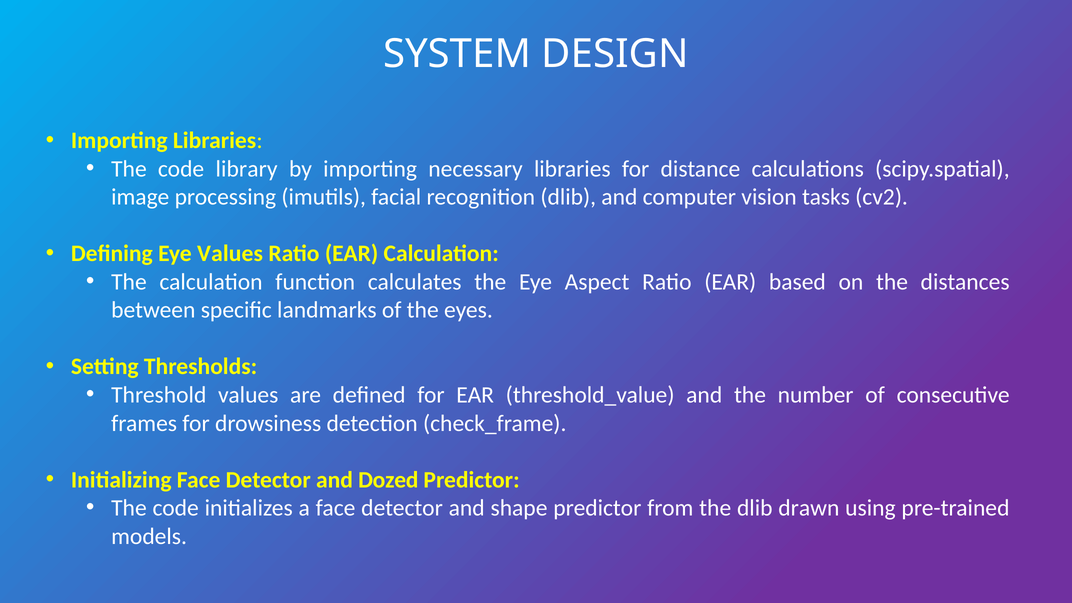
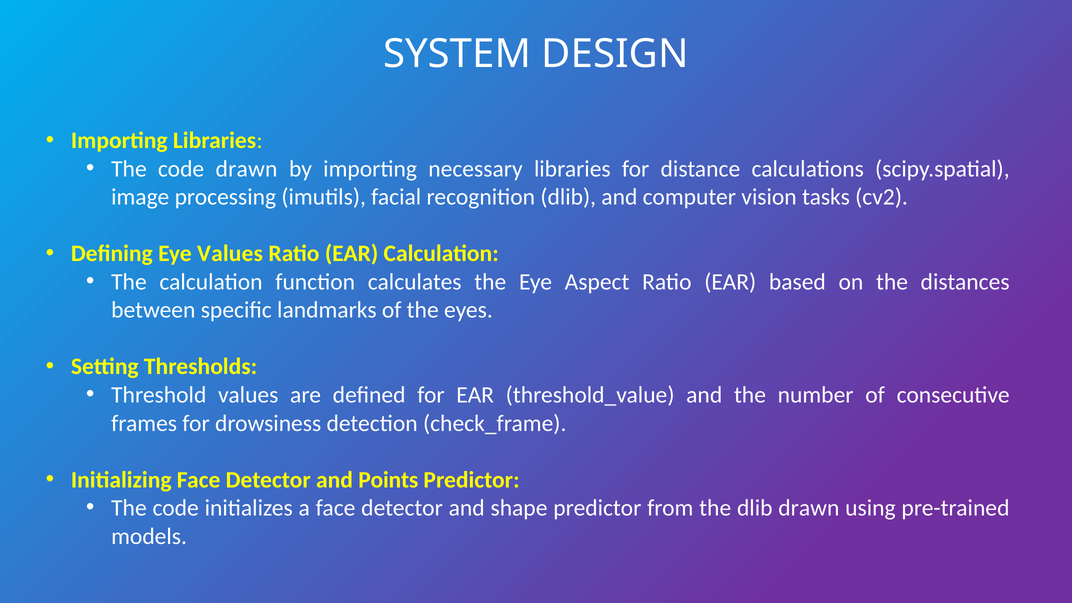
code library: library -> drawn
Dozed: Dozed -> Points
